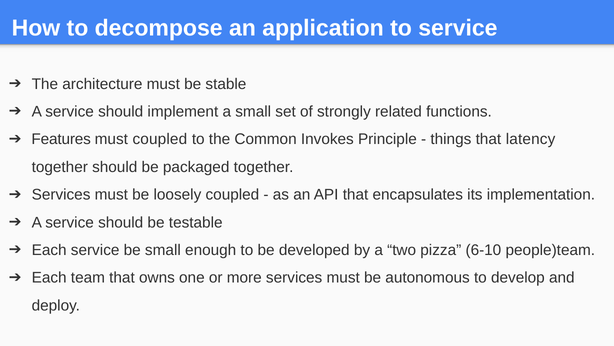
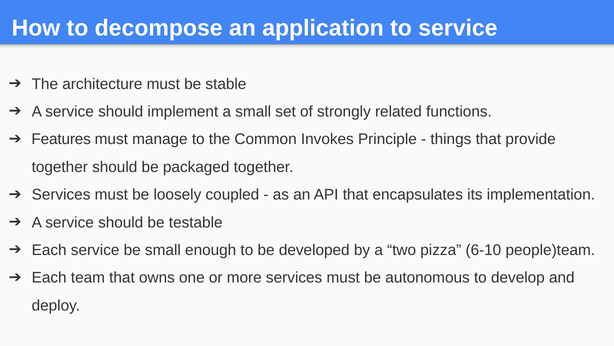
must coupled: coupled -> manage
latency: latency -> provide
